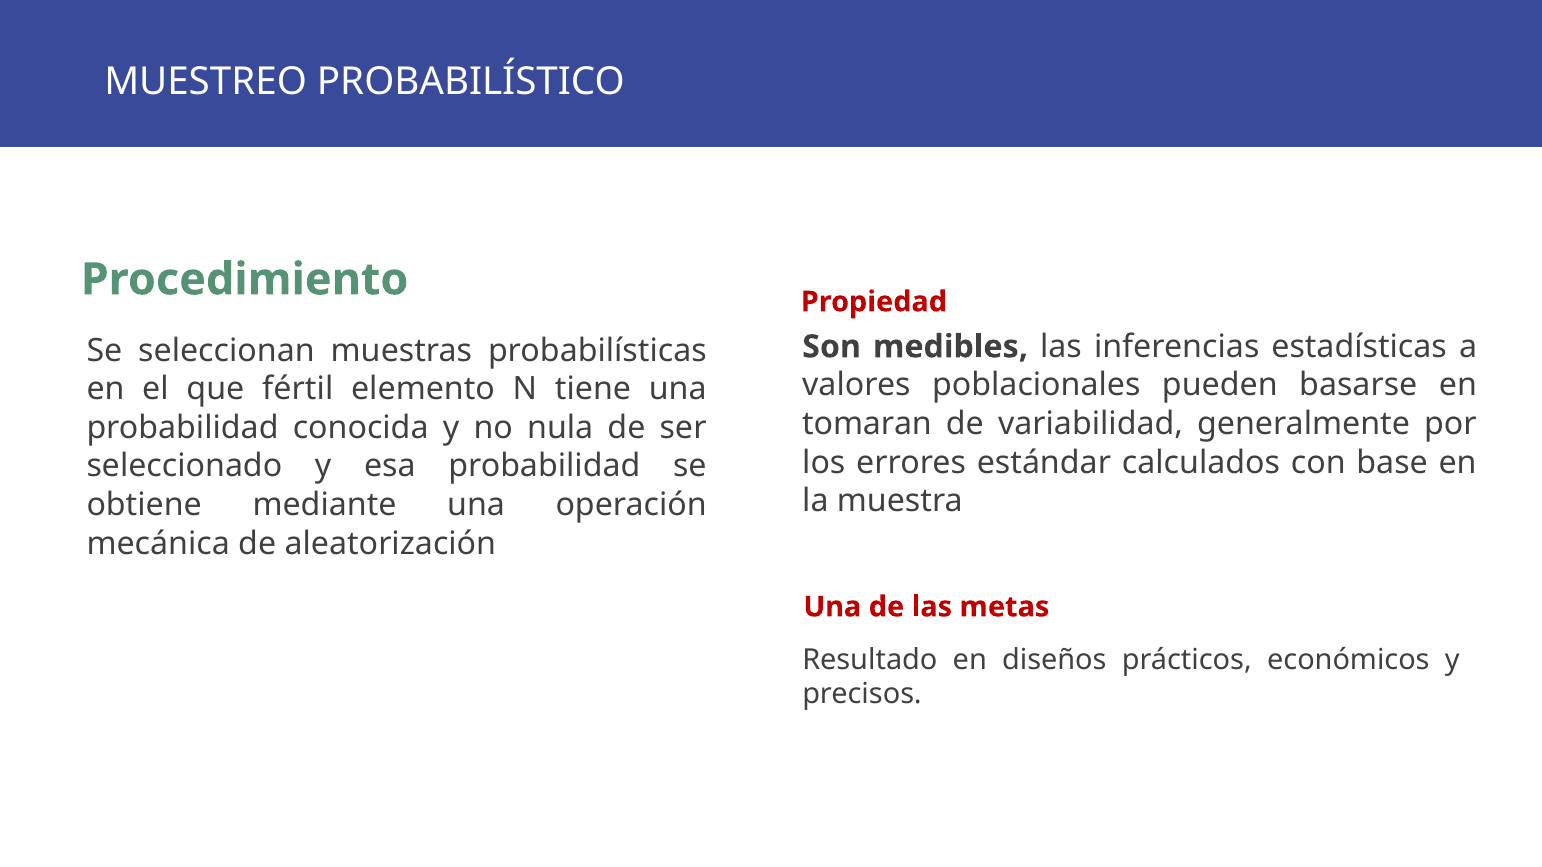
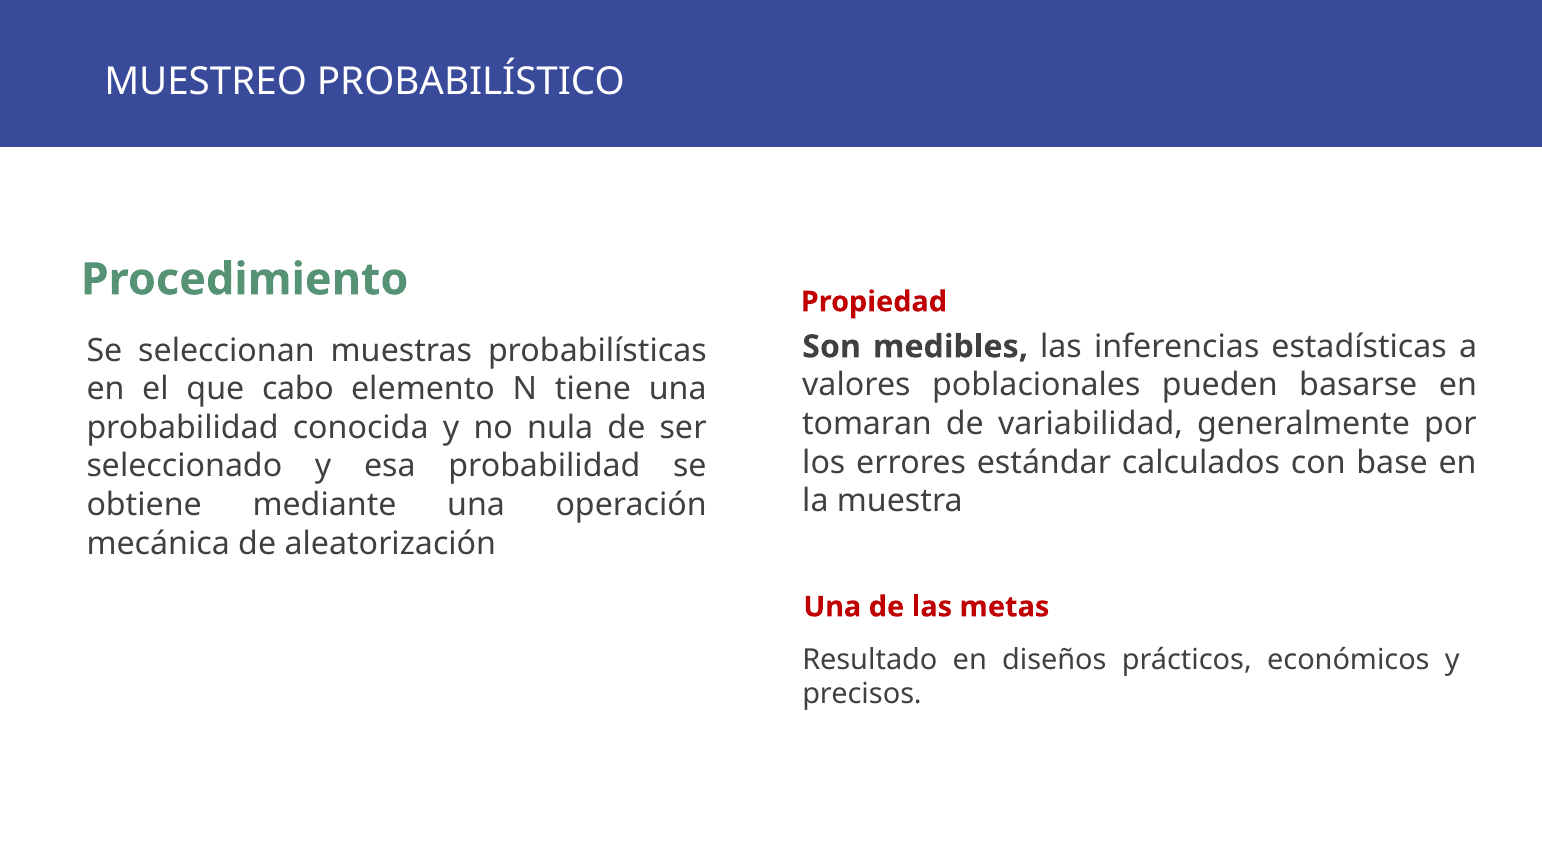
fértil: fértil -> cabo
